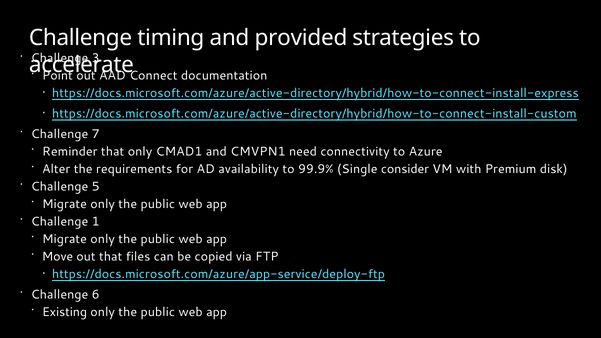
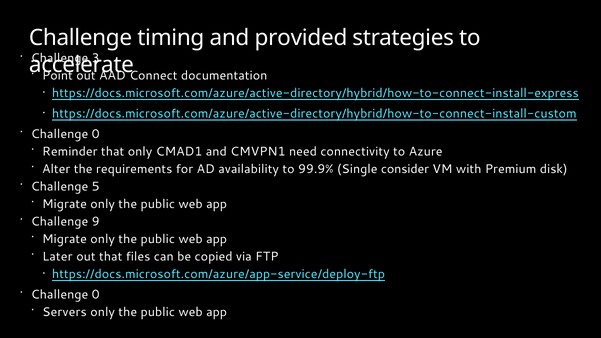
7 at (96, 134): 7 -> 0
1: 1 -> 9
Move: Move -> Later
6 at (96, 294): 6 -> 0
Existing: Existing -> Servers
